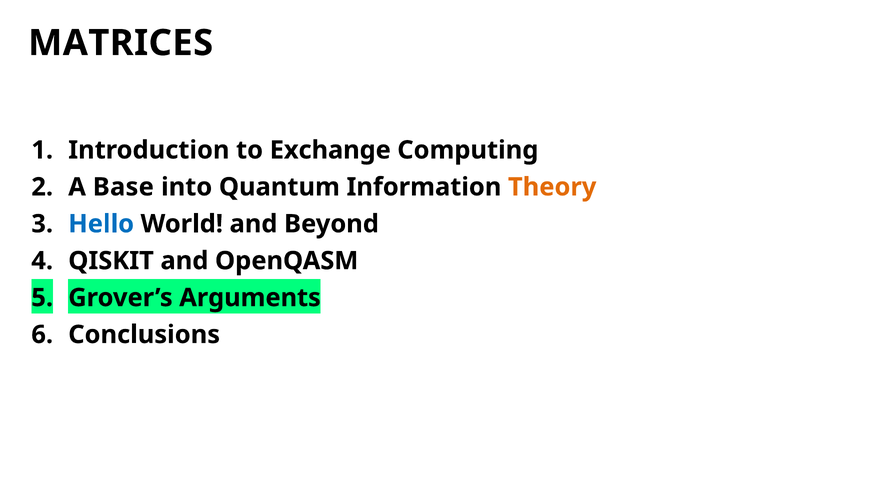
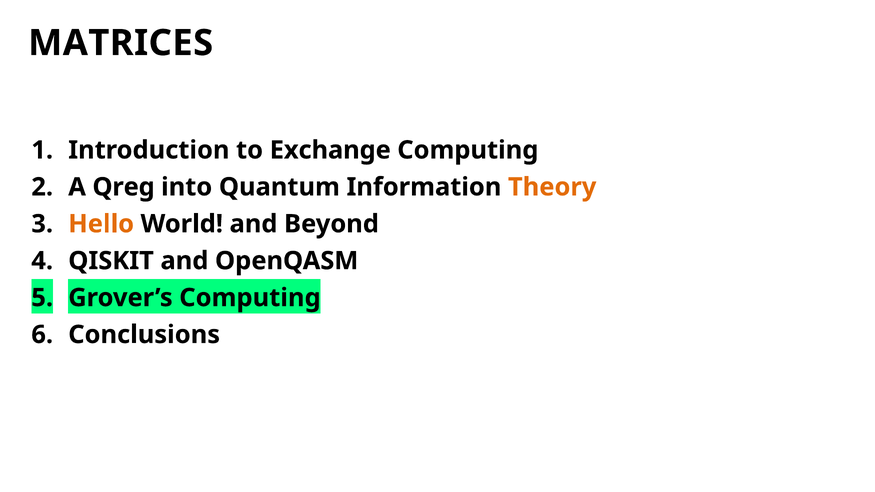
Base: Base -> Qreg
Hello colour: blue -> orange
Grover’s Arguments: Arguments -> Computing
